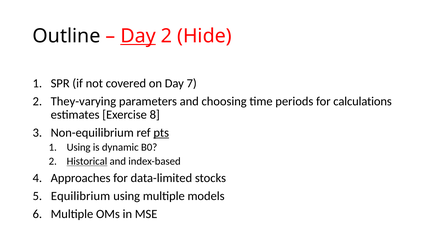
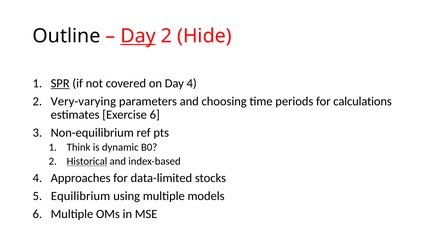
SPR underline: none -> present
Day 7: 7 -> 4
They-varying: They-varying -> Very-varying
Exercise 8: 8 -> 6
pts underline: present -> none
1 Using: Using -> Think
